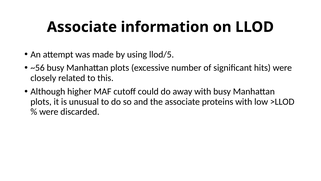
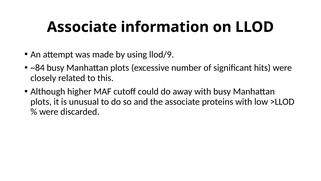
llod/5: llod/5 -> llod/9
~56: ~56 -> ~84
